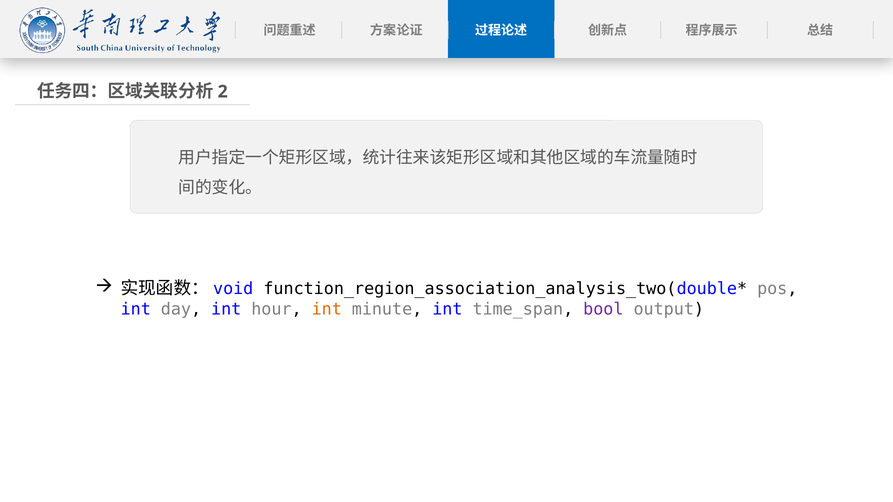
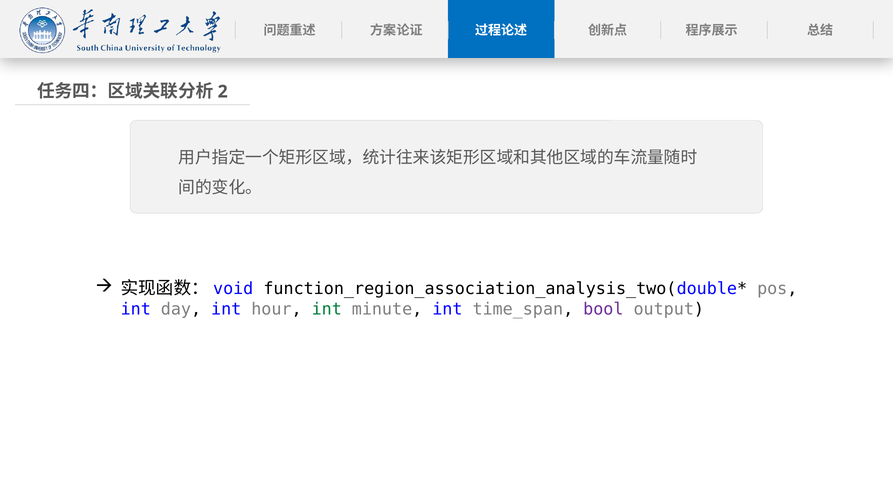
int at (327, 309) colour: orange -> green
